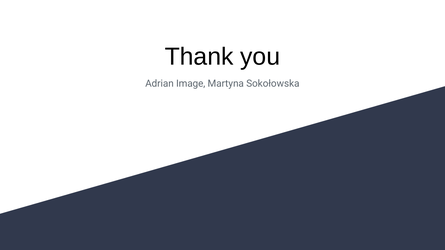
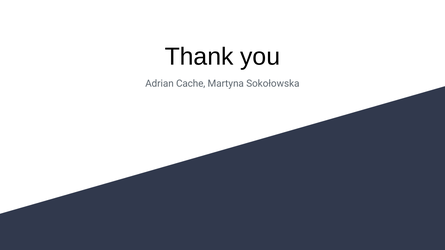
Image: Image -> Cache
